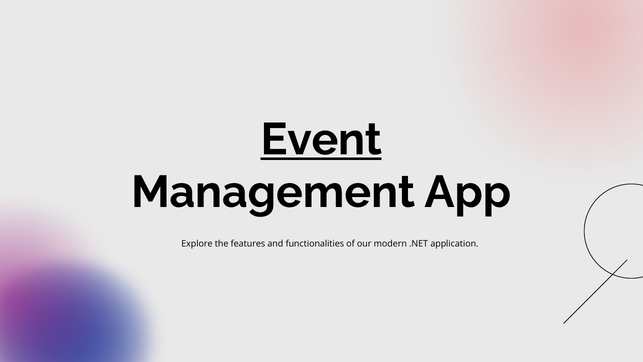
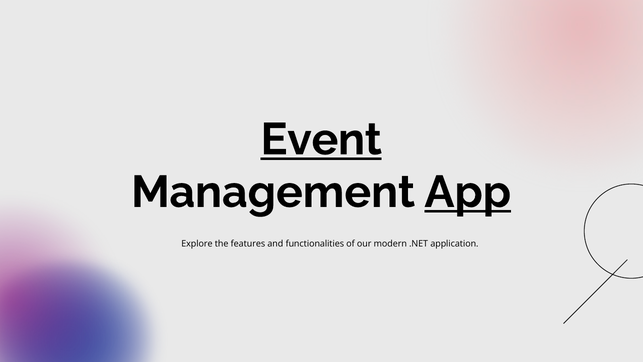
App underline: none -> present
